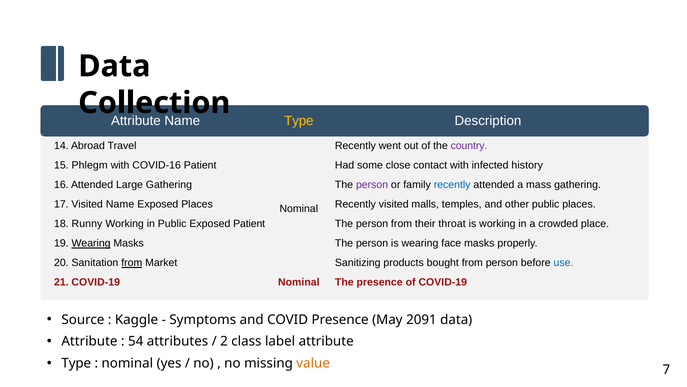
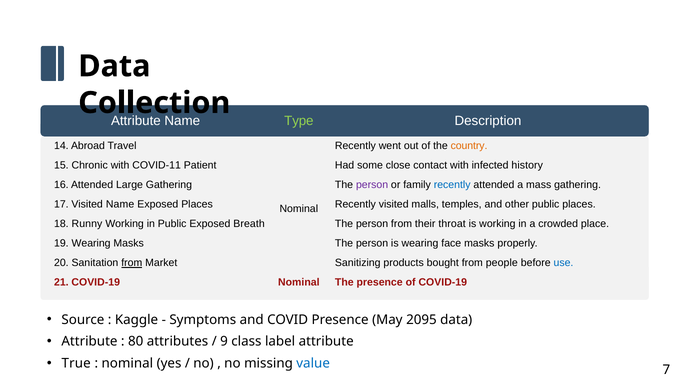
Type at (299, 121) colour: yellow -> light green
country colour: purple -> orange
Phlegm: Phlegm -> Chronic
COVID-16: COVID-16 -> COVID-11
Exposed Patient: Patient -> Breath
Wearing at (91, 243) underline: present -> none
from person: person -> people
2091: 2091 -> 2095
54: 54 -> 80
2: 2 -> 9
Type at (76, 363): Type -> True
value colour: orange -> blue
